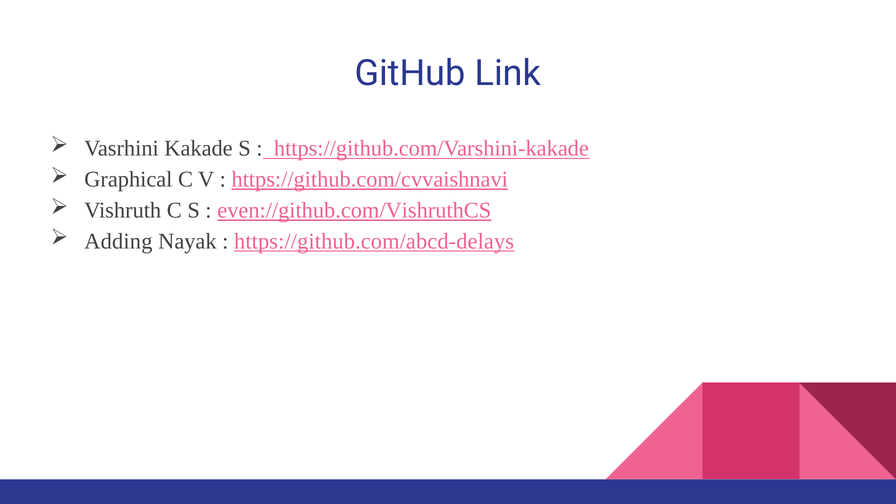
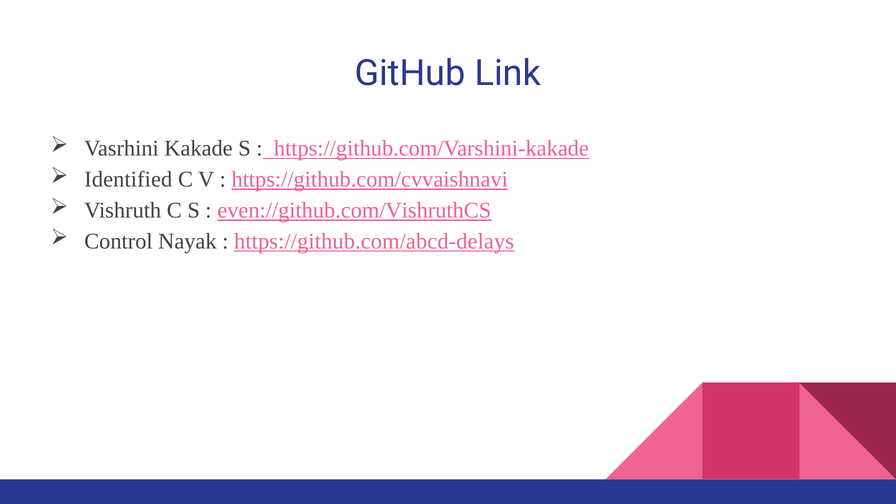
Graphical: Graphical -> Identified
Adding: Adding -> Control
